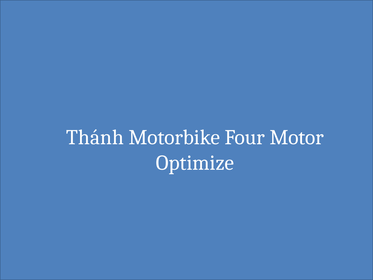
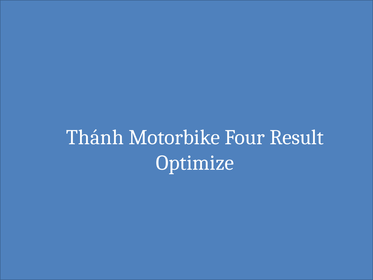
Motor: Motor -> Result
